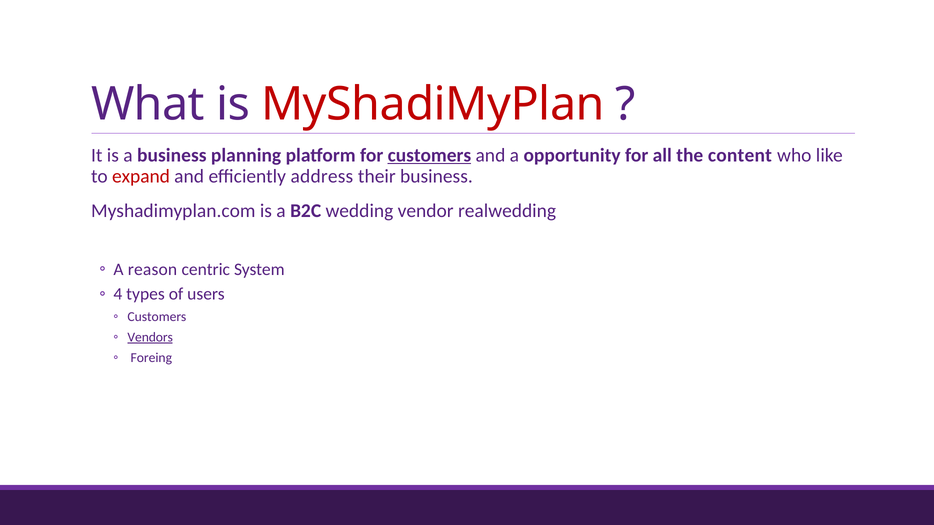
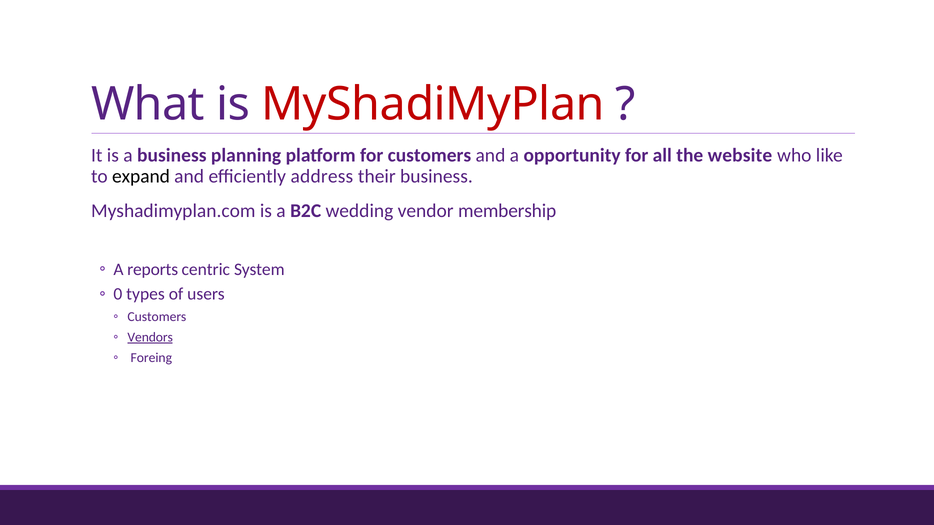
customers at (429, 155) underline: present -> none
content: content -> website
expand colour: red -> black
realwedding: realwedding -> membership
reason: reason -> reports
4: 4 -> 0
